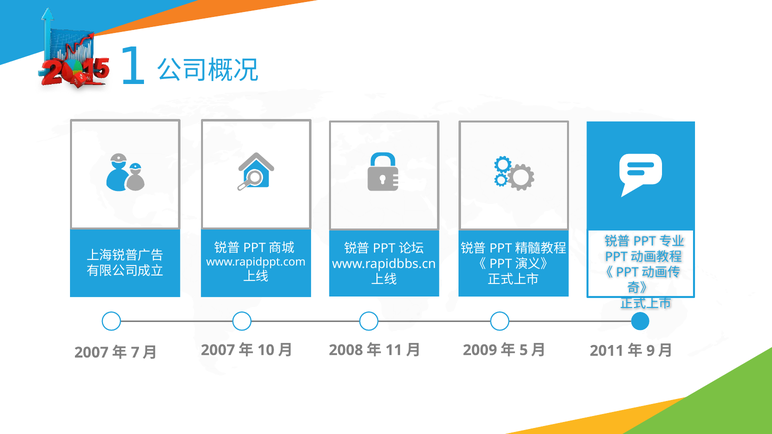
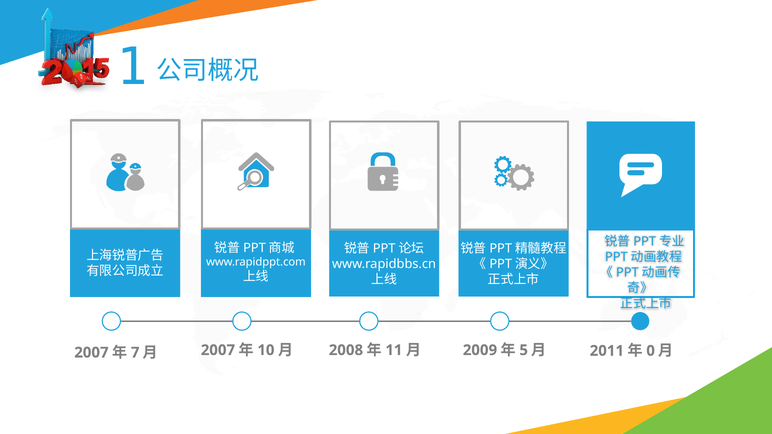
9: 9 -> 0
